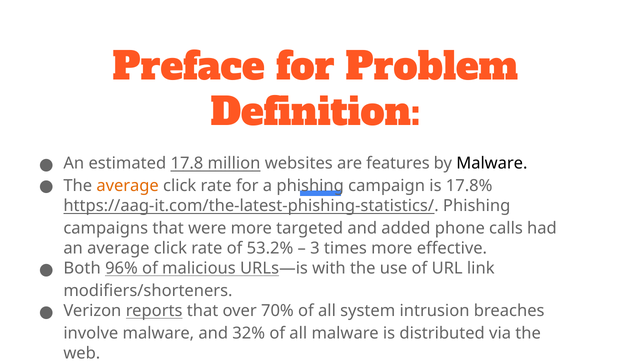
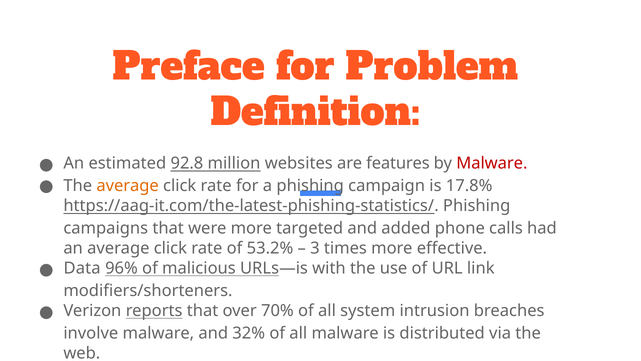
17.8: 17.8 -> 92.8
Malware at (492, 163) colour: black -> red
Both: Both -> Data
